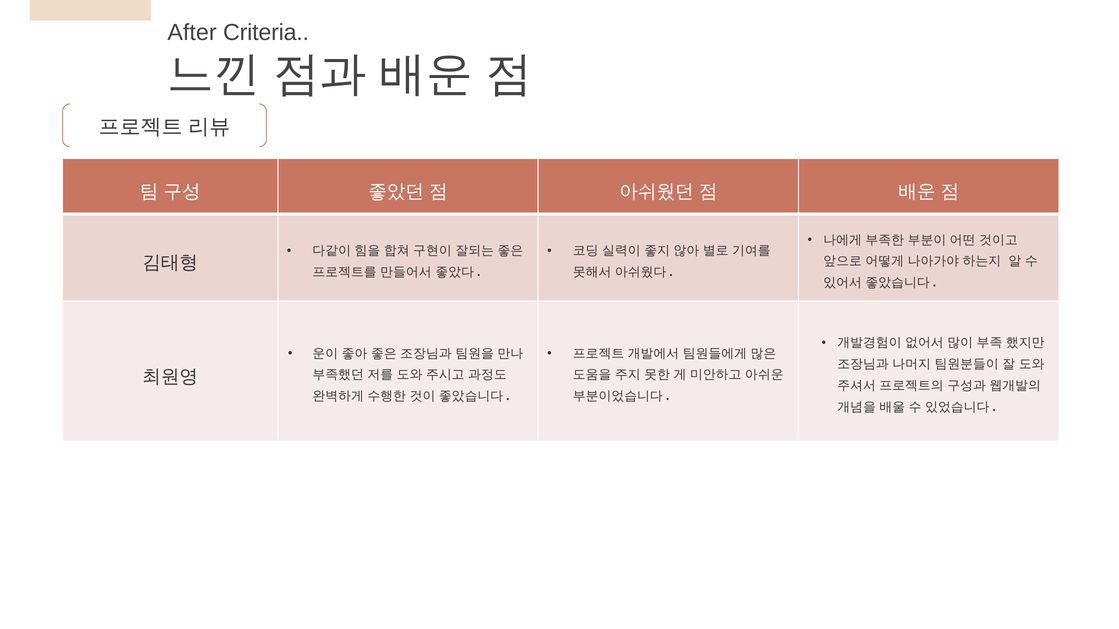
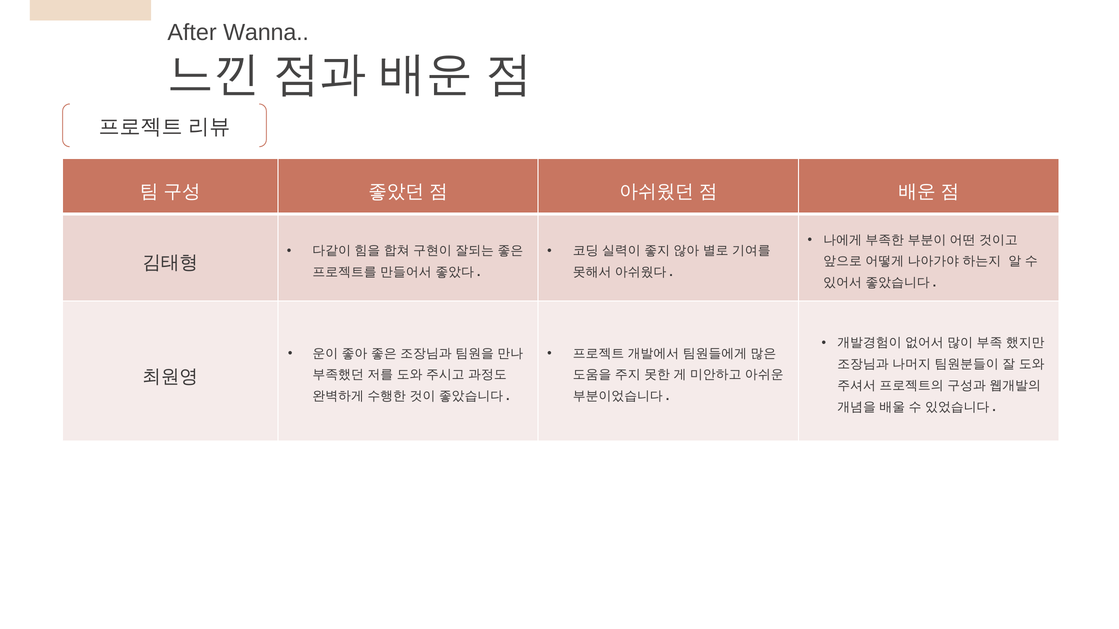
Criteria: Criteria -> Wanna
